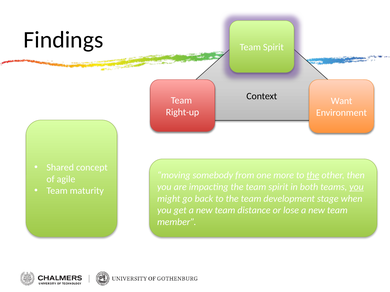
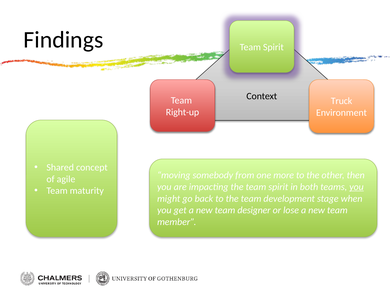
Want: Want -> Truck
the at (313, 176) underline: present -> none
distance: distance -> designer
